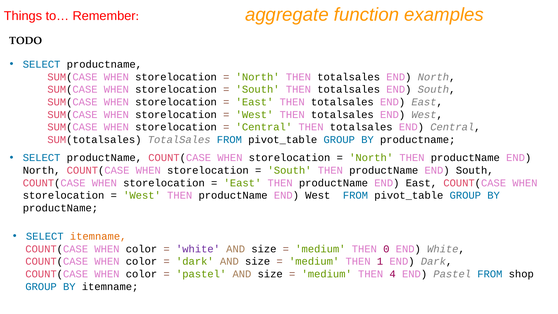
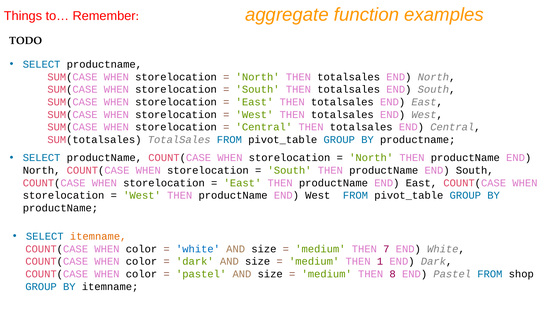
white at (198, 249) colour: purple -> blue
0: 0 -> 7
4: 4 -> 8
